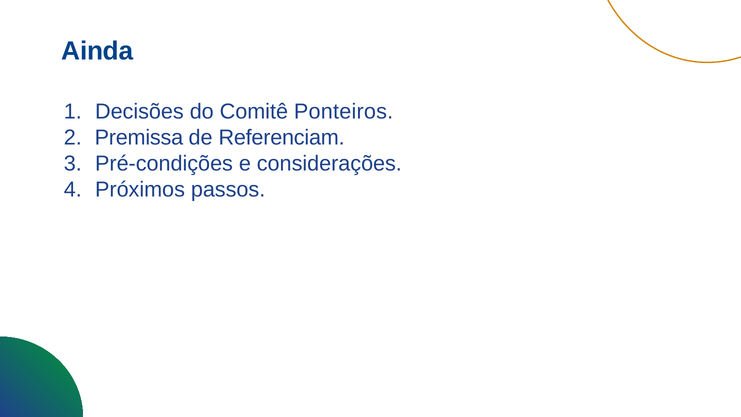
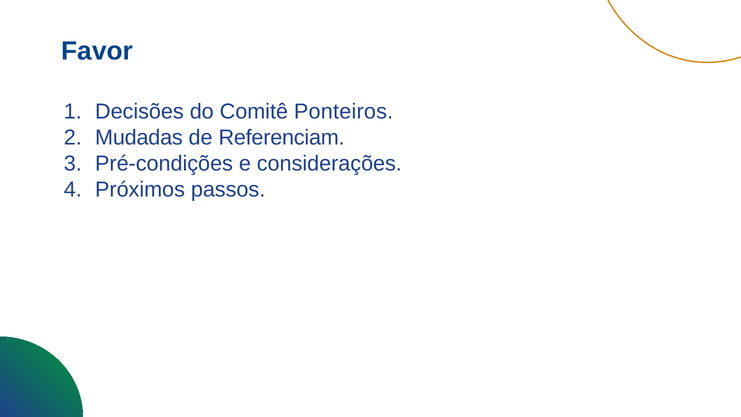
Ainda: Ainda -> Favor
Premissa: Premissa -> Mudadas
